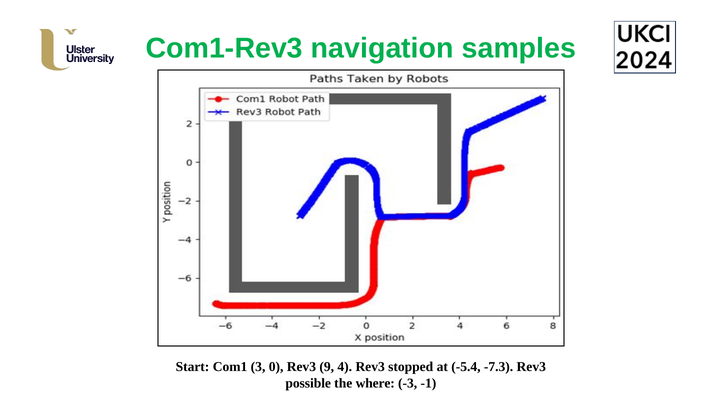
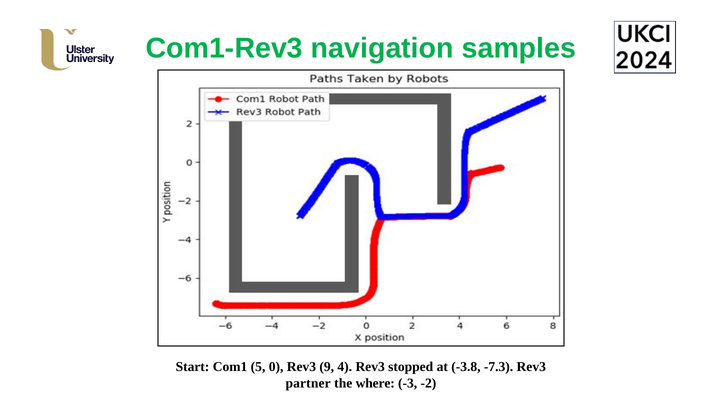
3: 3 -> 5
-5.4: -5.4 -> -3.8
possible: possible -> partner
-1: -1 -> -2
